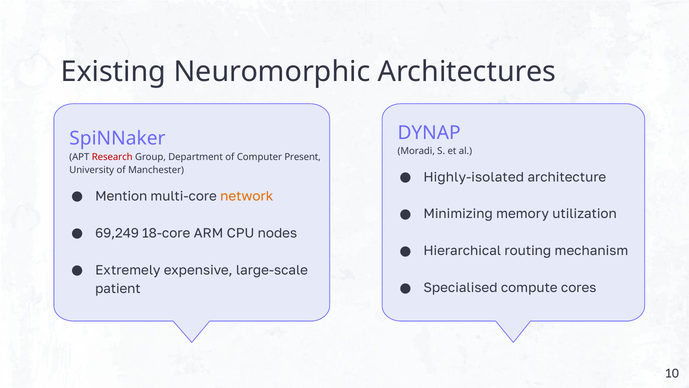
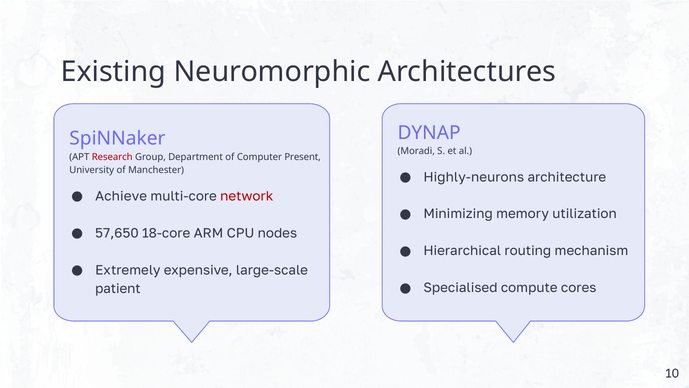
Highly-isolated: Highly-isolated -> Highly-neurons
Mention: Mention -> Achieve
network colour: orange -> red
69,249: 69,249 -> 57,650
